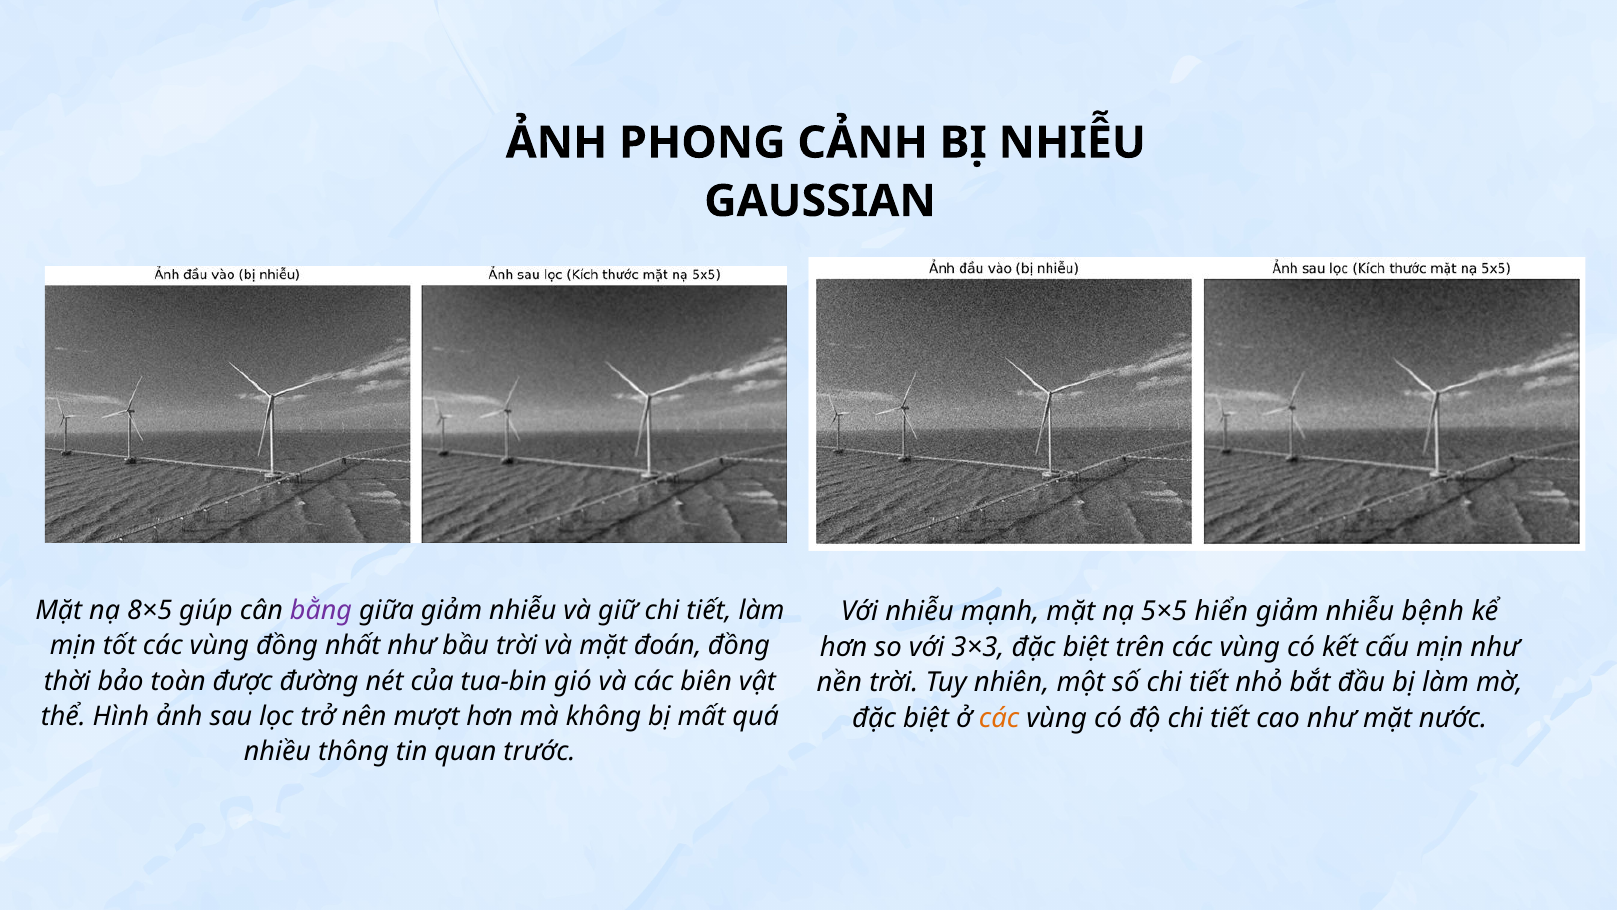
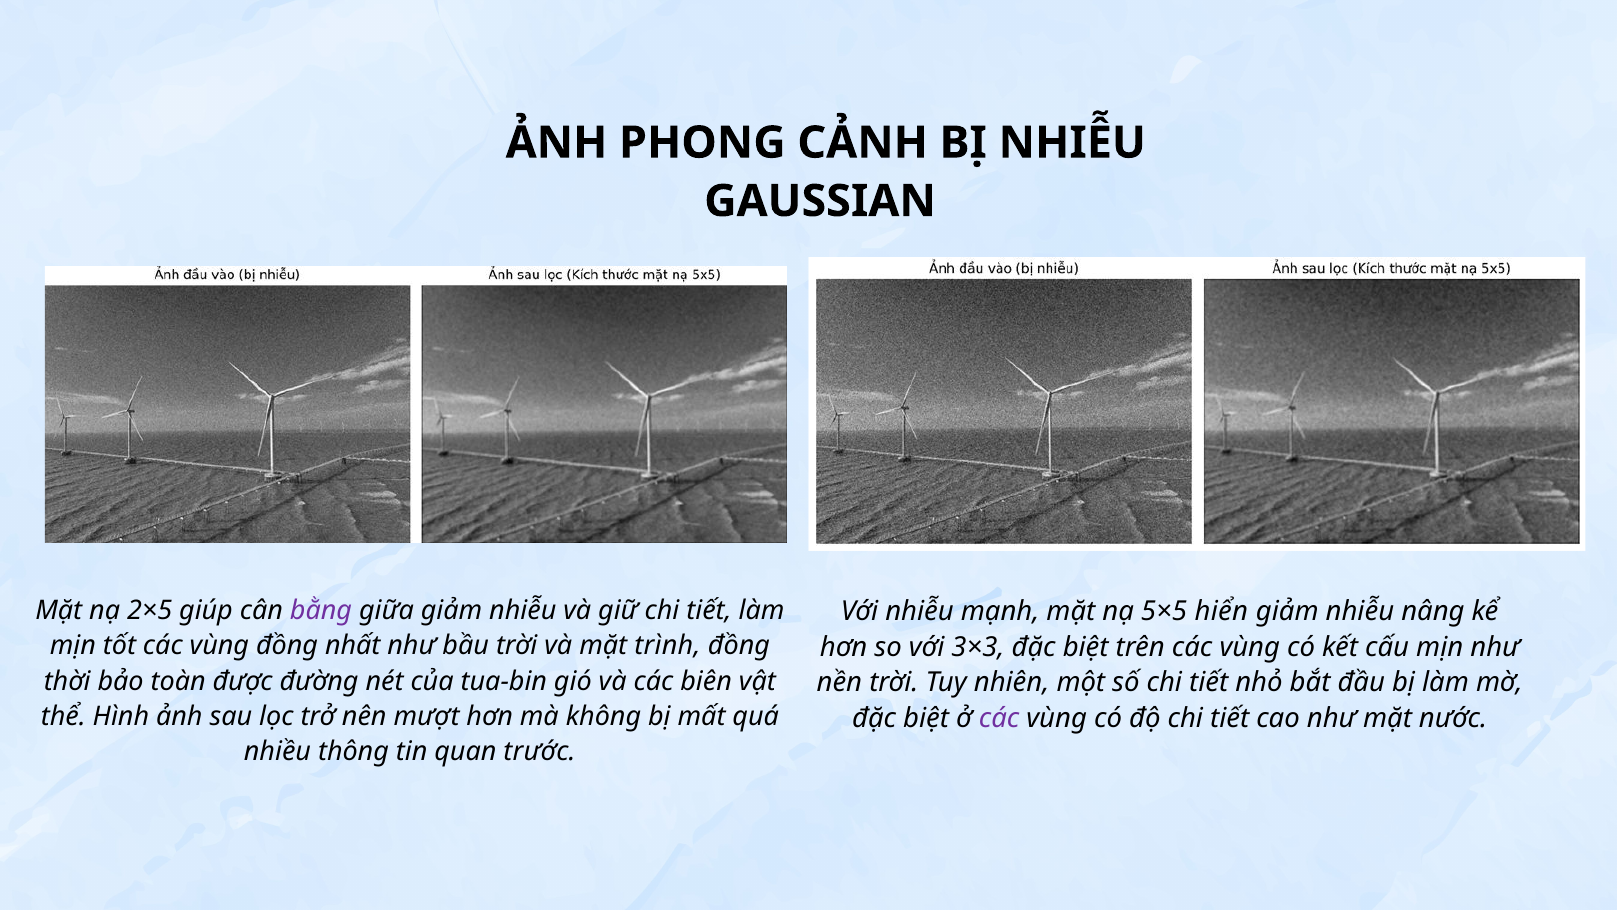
8×5: 8×5 -> 2×5
bệnh: bệnh -> nâng
đoán: đoán -> trình
các at (999, 718) colour: orange -> purple
